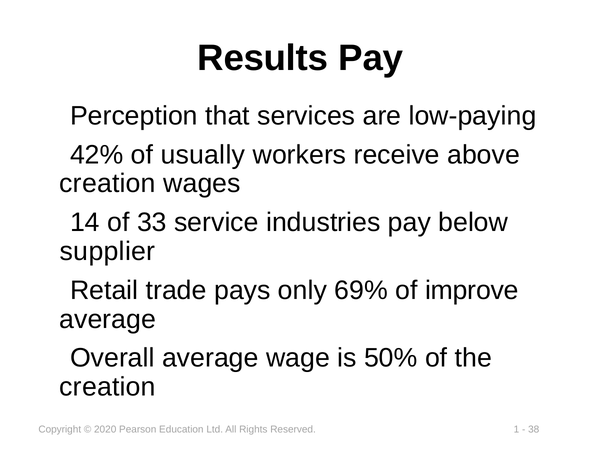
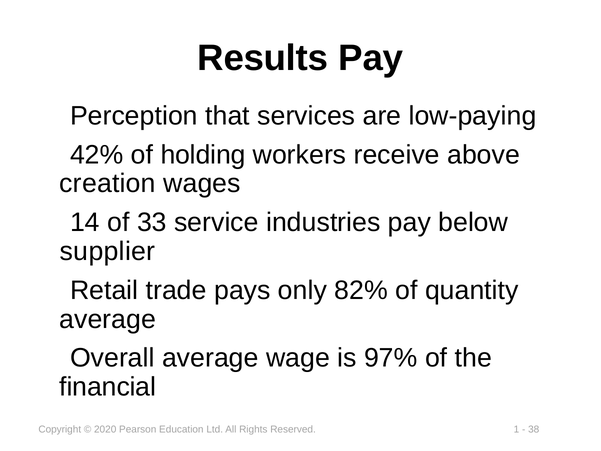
usually: usually -> holding
69%: 69% -> 82%
improve: improve -> quantity
50%: 50% -> 97%
creation at (108, 387): creation -> financial
